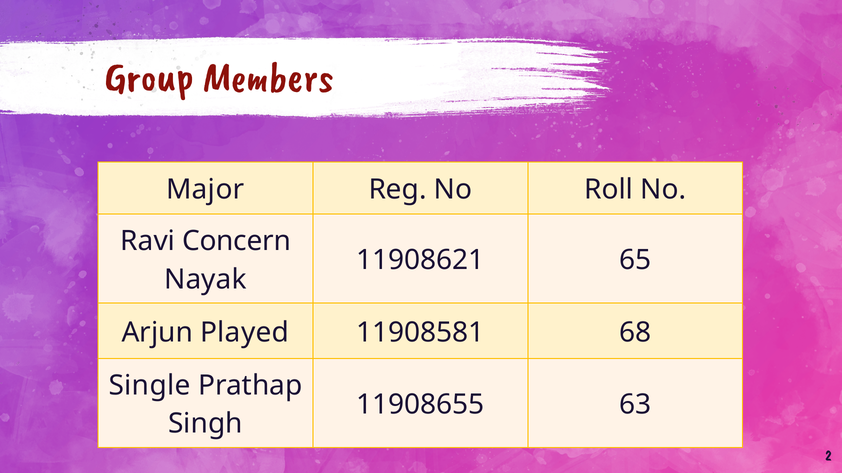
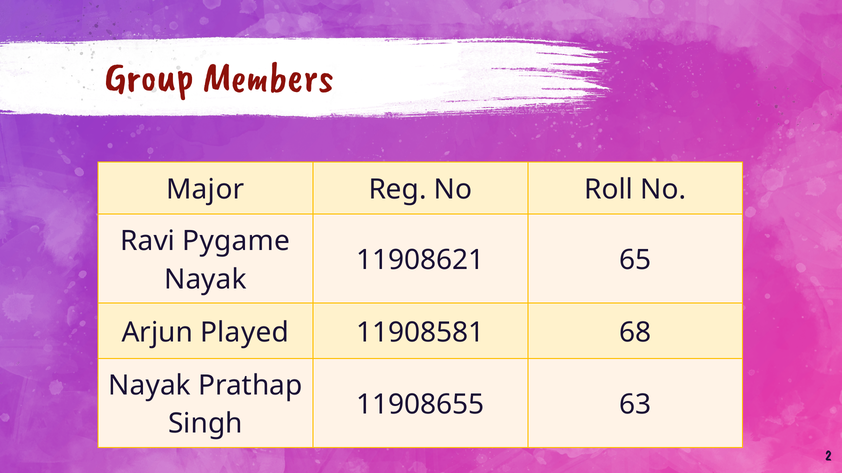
Concern: Concern -> Pygame
Single at (150, 386): Single -> Nayak
